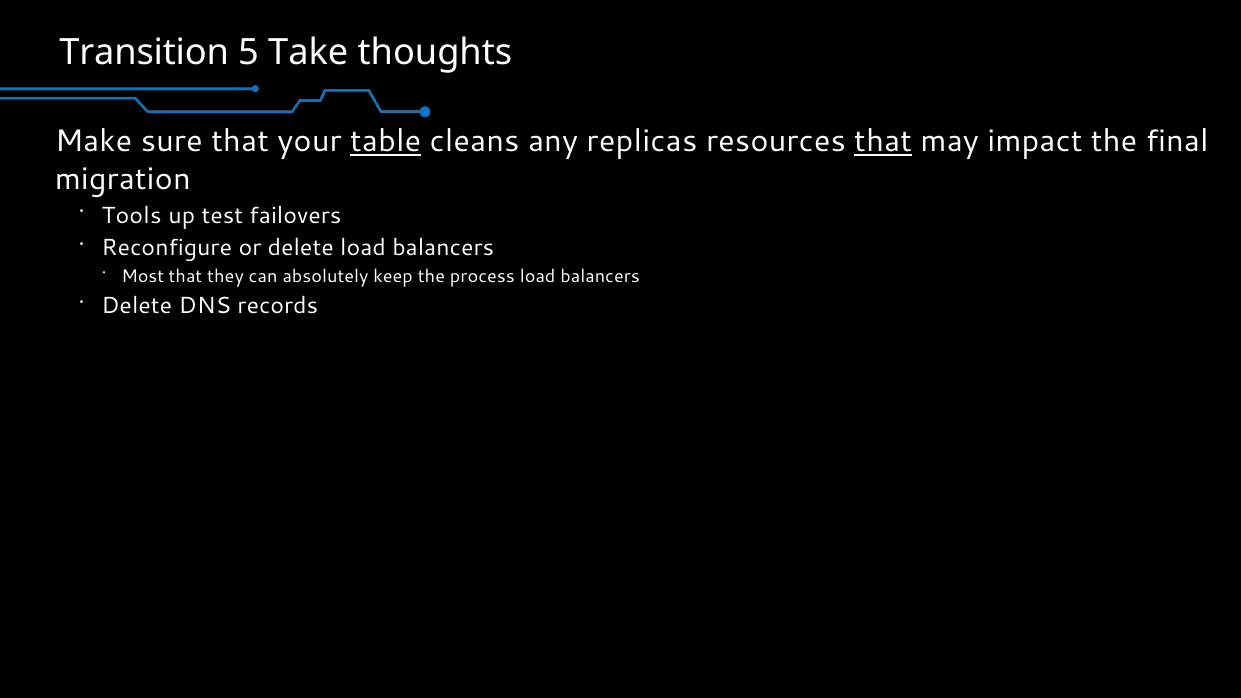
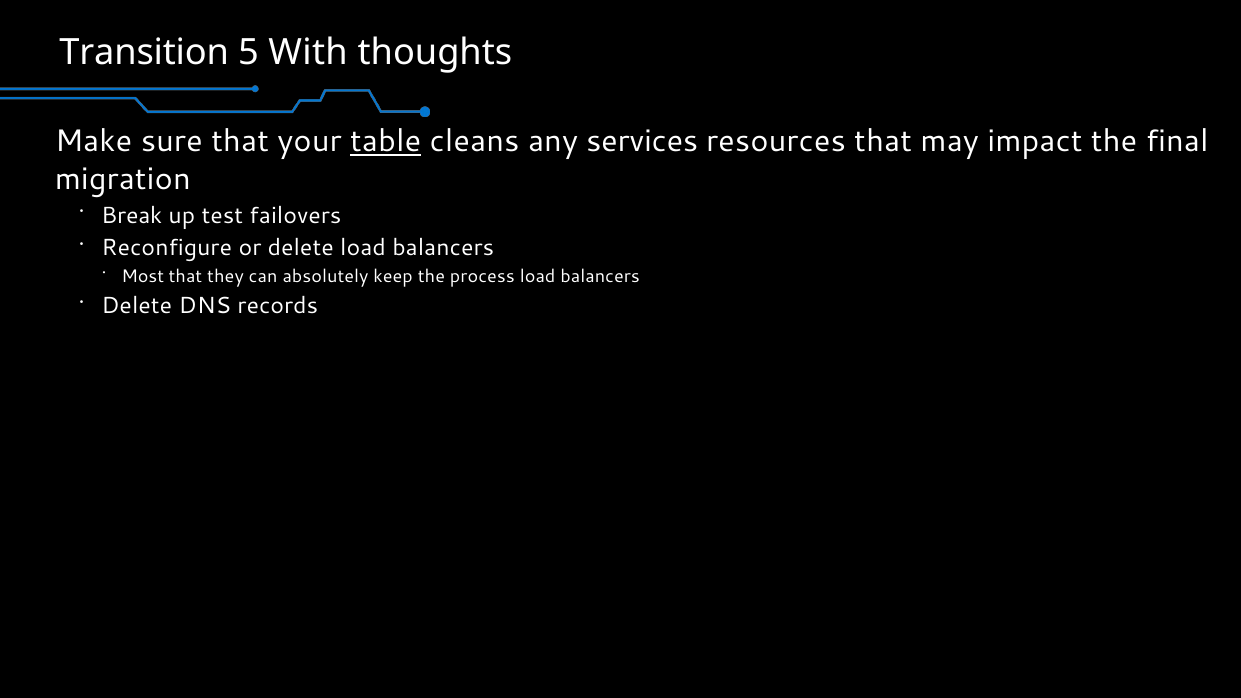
Take: Take -> With
replicas: replicas -> services
that at (883, 142) underline: present -> none
Tools: Tools -> Break
